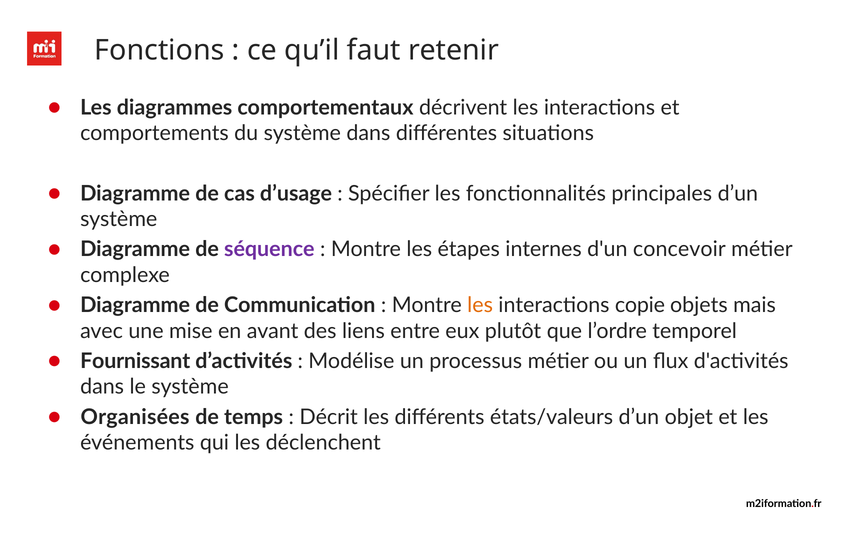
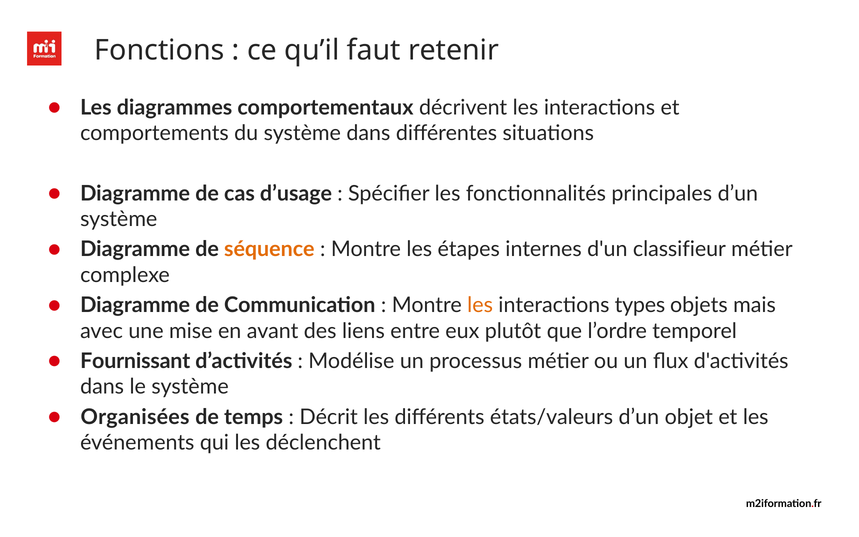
séquence colour: purple -> orange
concevoir: concevoir -> classifieur
copie: copie -> types
